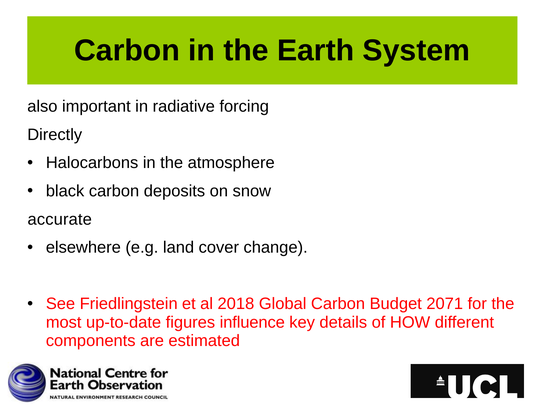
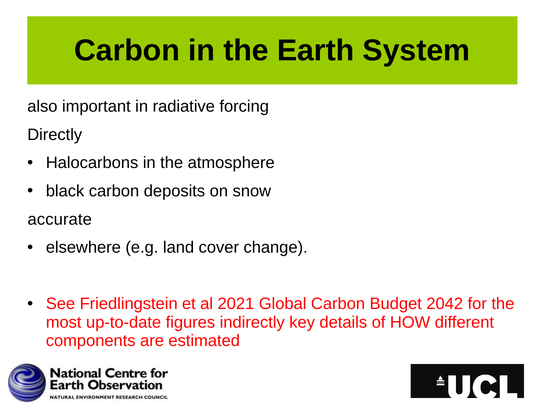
2018: 2018 -> 2021
2071: 2071 -> 2042
influence: influence -> indirectly
